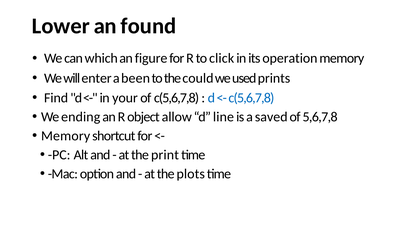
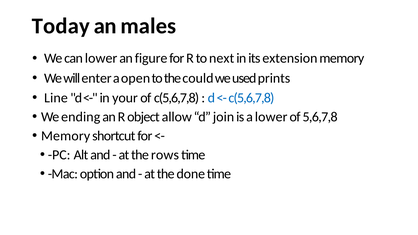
Lower: Lower -> Today
found: found -> males
can which: which -> lower
click: click -> next
operation: operation -> extension
been: been -> open
Find: Find -> Line
line: line -> join
a saved: saved -> lower
print: print -> rows
plots: plots -> done
